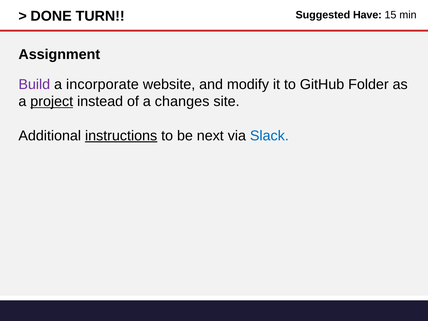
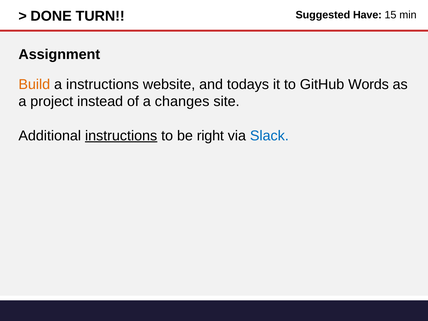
Build colour: purple -> orange
a incorporate: incorporate -> instructions
modify: modify -> todays
Folder: Folder -> Words
project underline: present -> none
next: next -> right
